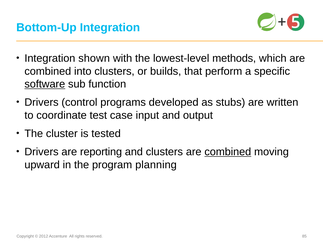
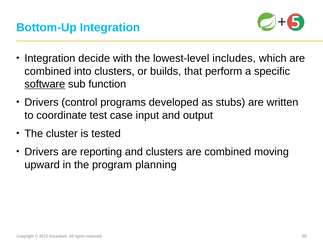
shown: shown -> decide
methods: methods -> includes
combined at (228, 152) underline: present -> none
